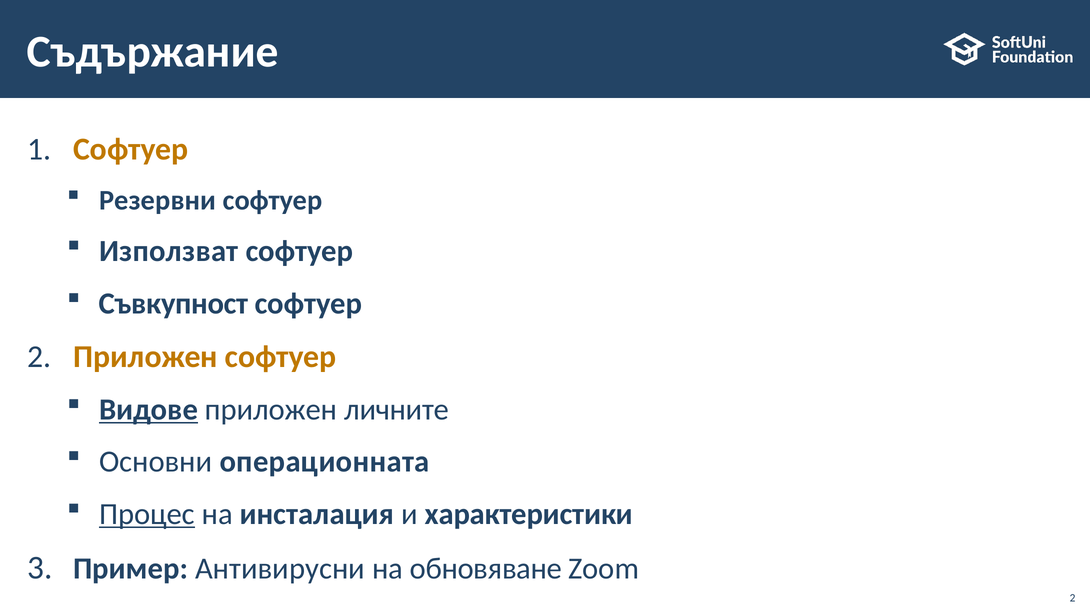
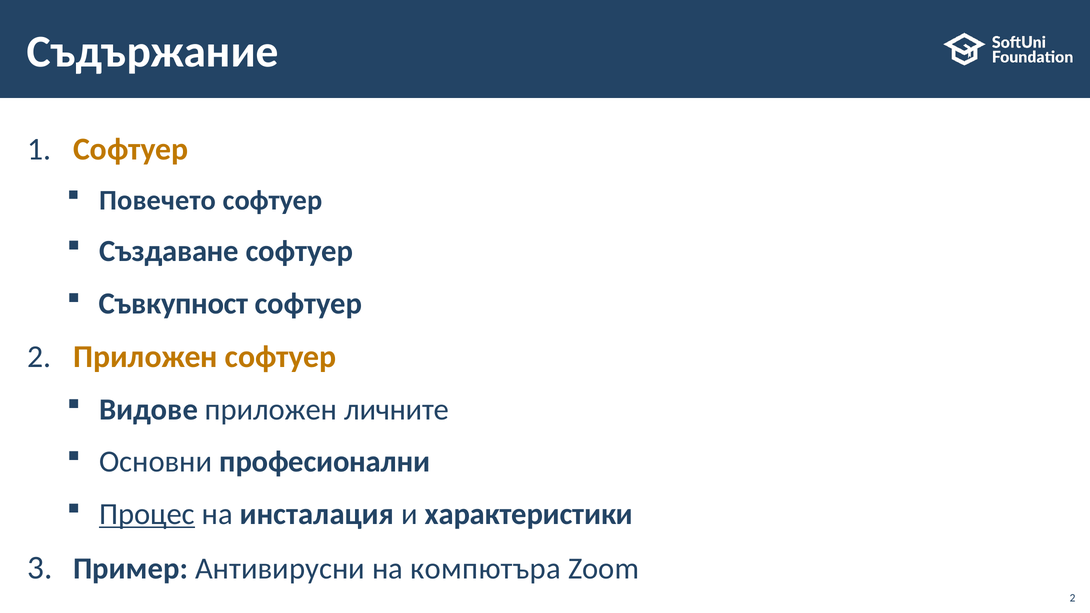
Резервни: Резервни -> Повечето
Използват: Използват -> Създаване
Видове underline: present -> none
операционната: операционната -> професионални
обновяване: обновяване -> компютъра
